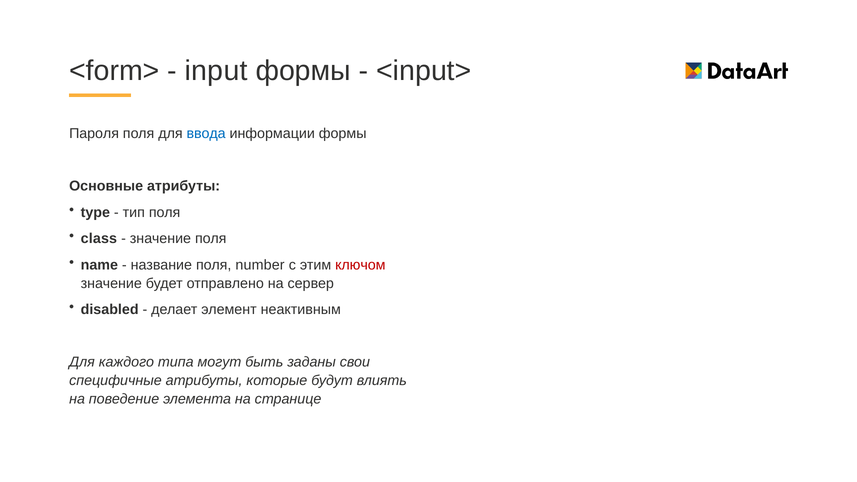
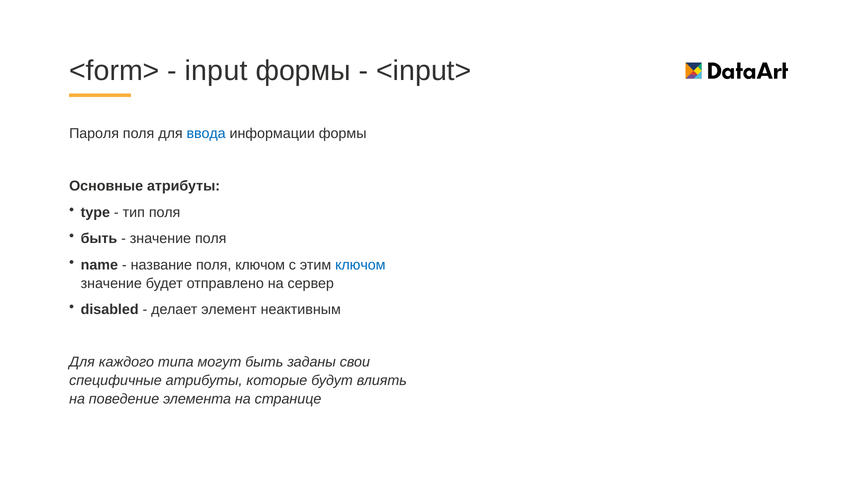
class at (99, 239): class -> быть
поля number: number -> ключом
ключом at (360, 265) colour: red -> blue
